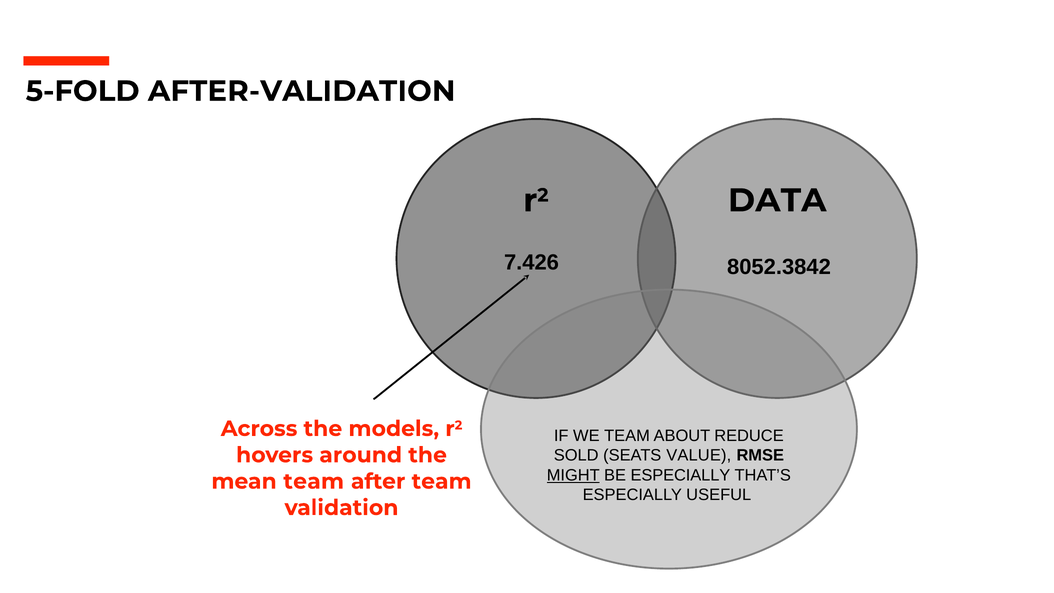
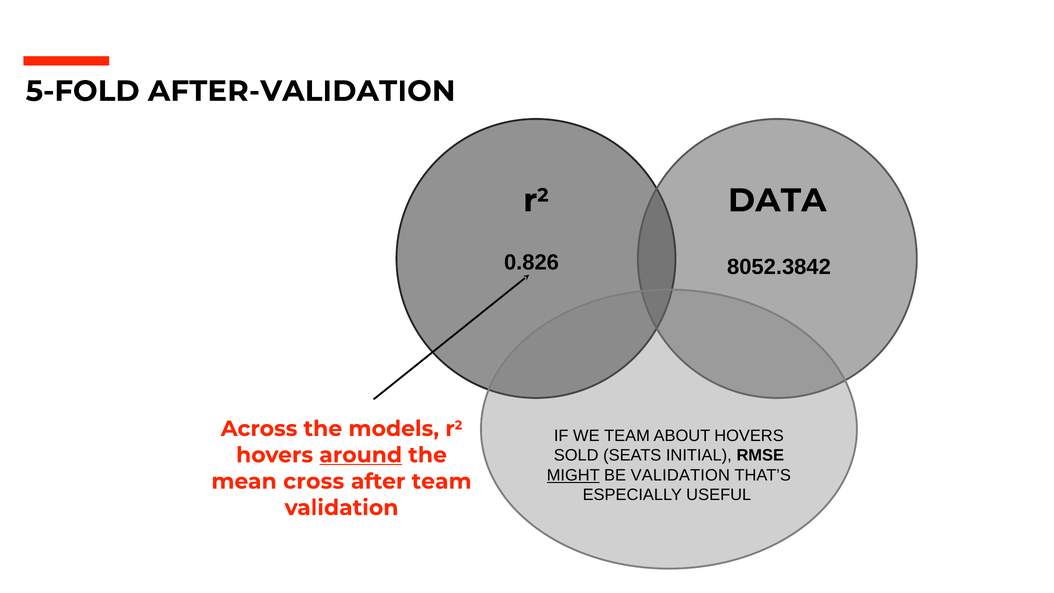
7.426: 7.426 -> 0.826
ABOUT REDUCE: REDUCE -> HOVERS
VALUE: VALUE -> INITIAL
around underline: none -> present
BE ESPECIALLY: ESPECIALLY -> VALIDATION
mean team: team -> cross
